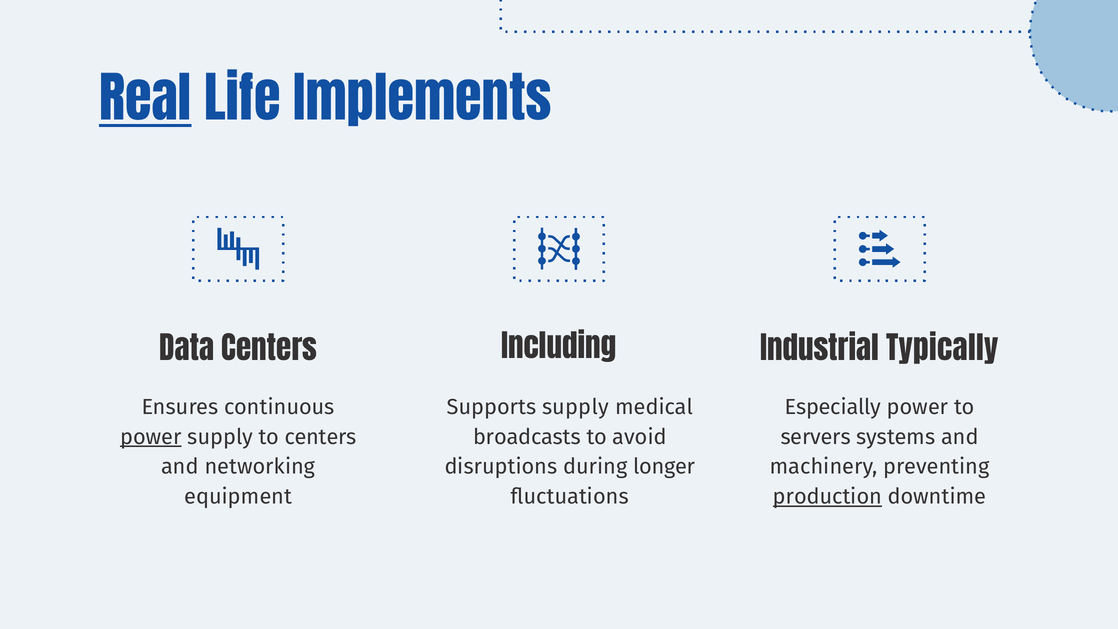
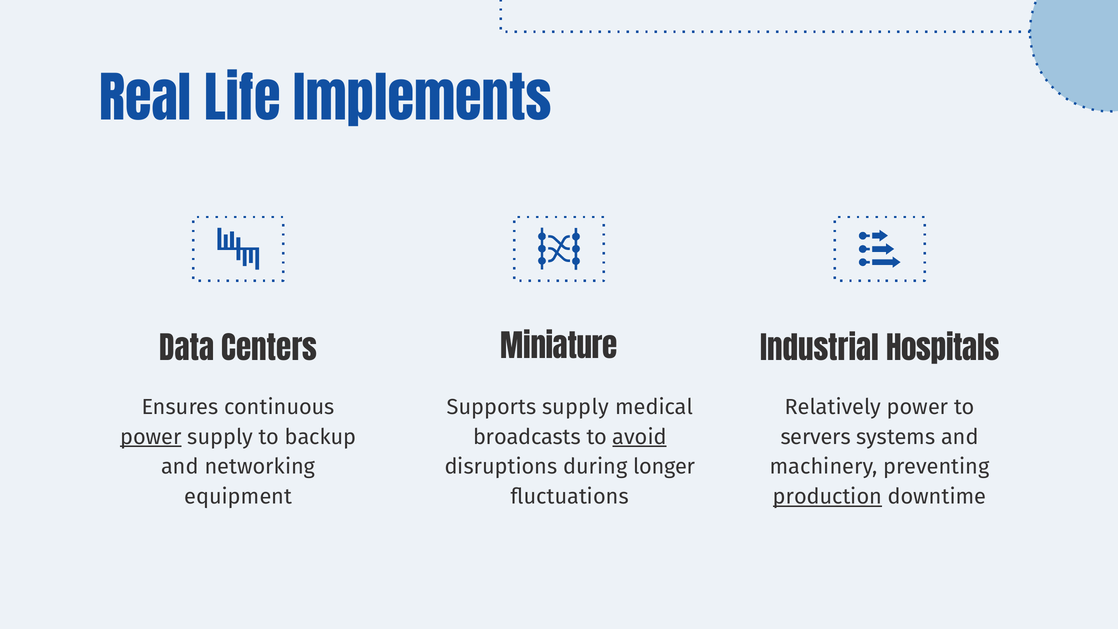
Real underline: present -> none
Including: Including -> Miniature
Typically: Typically -> Hospitals
Especially: Especially -> Relatively
to centers: centers -> backup
avoid underline: none -> present
